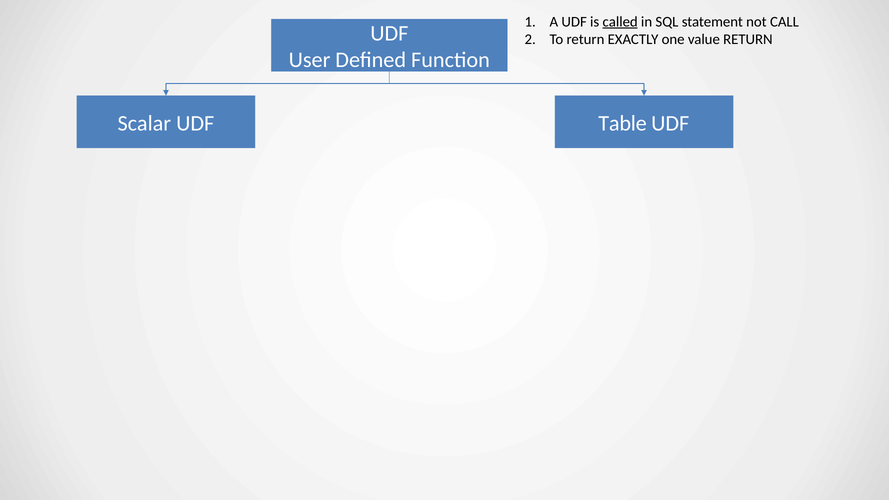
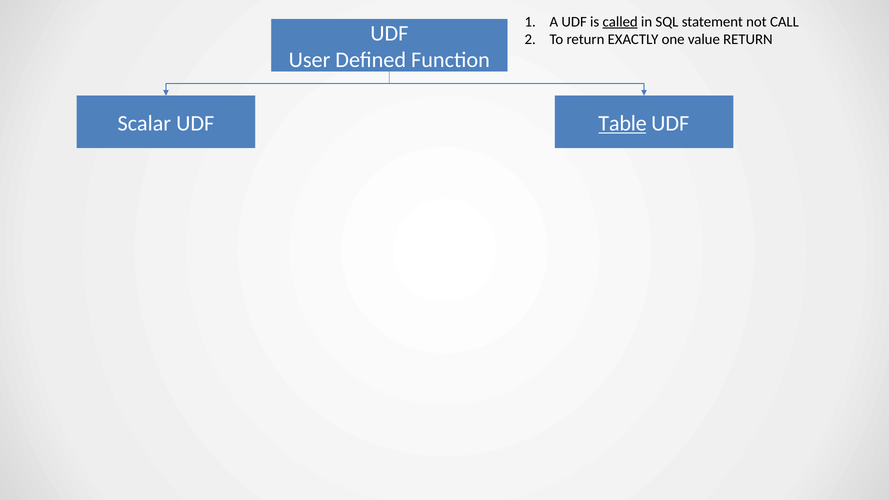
Table underline: none -> present
